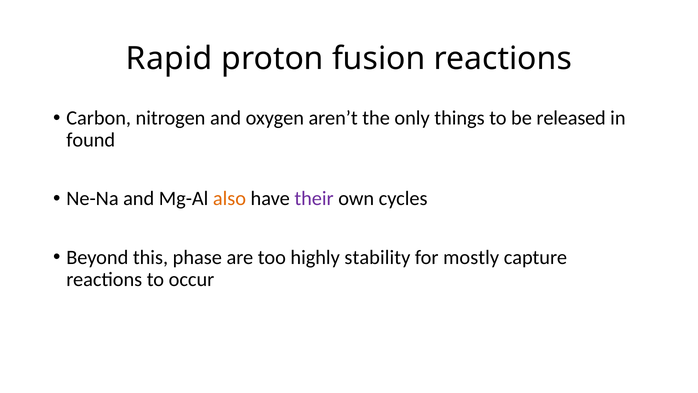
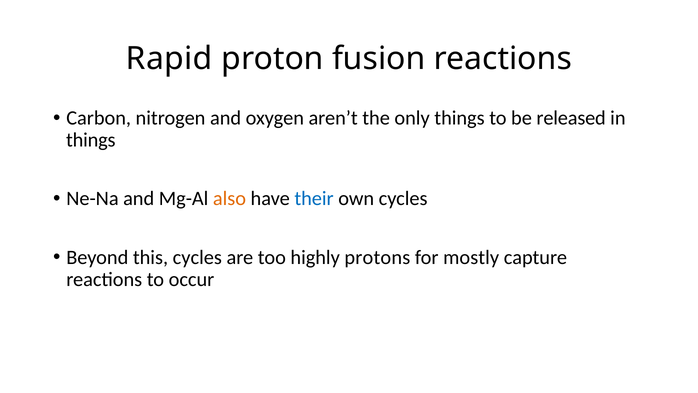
found at (91, 140): found -> things
their colour: purple -> blue
this phase: phase -> cycles
stability: stability -> protons
